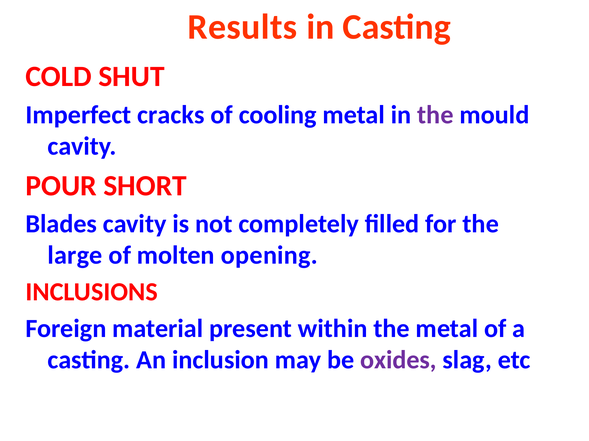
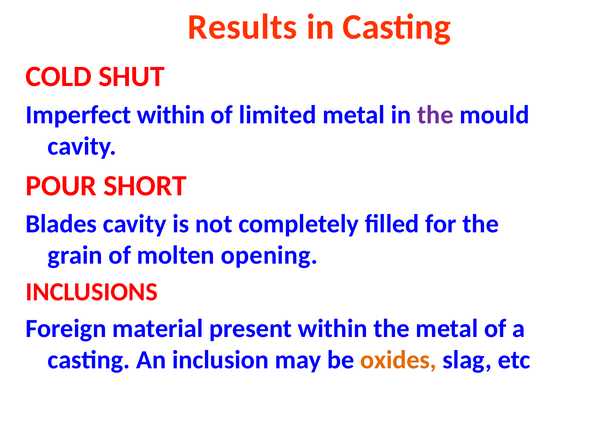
Imperfect cracks: cracks -> within
cooling: cooling -> limited
large: large -> grain
oxides colour: purple -> orange
